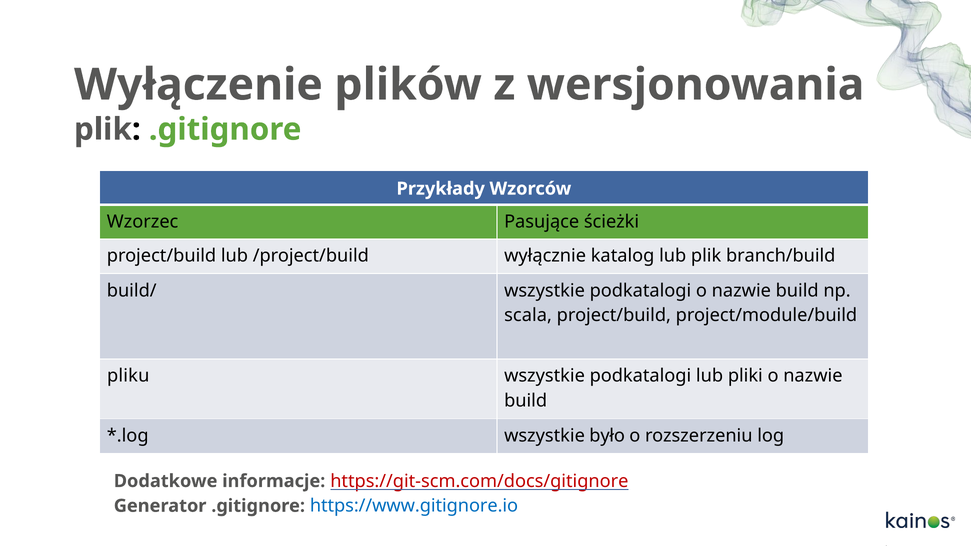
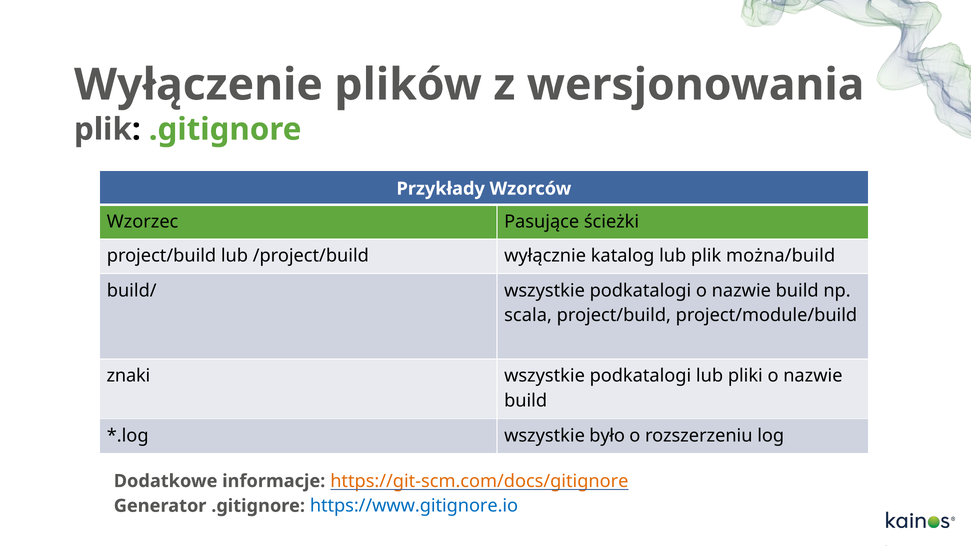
branch/build: branch/build -> można/build
pliku: pliku -> znaki
https://git-scm.com/docs/gitignore colour: red -> orange
